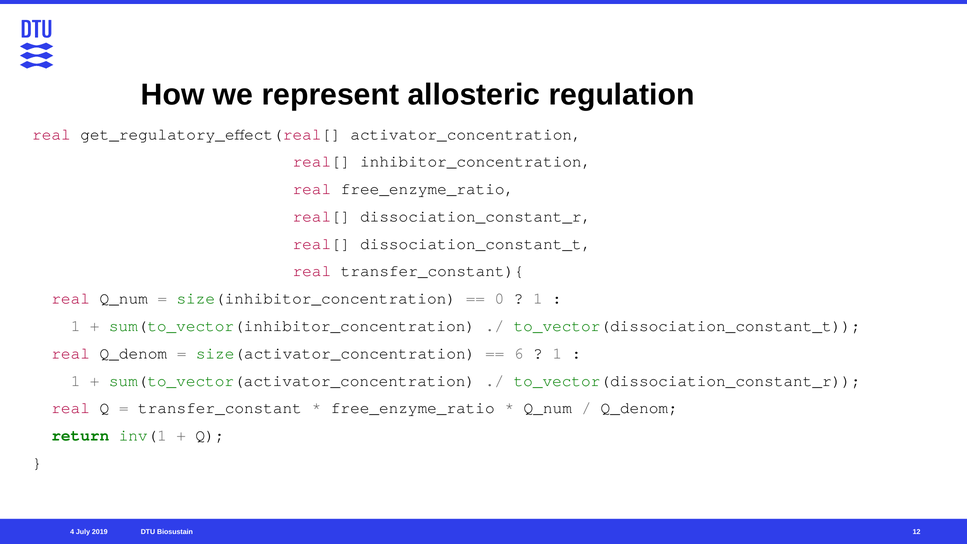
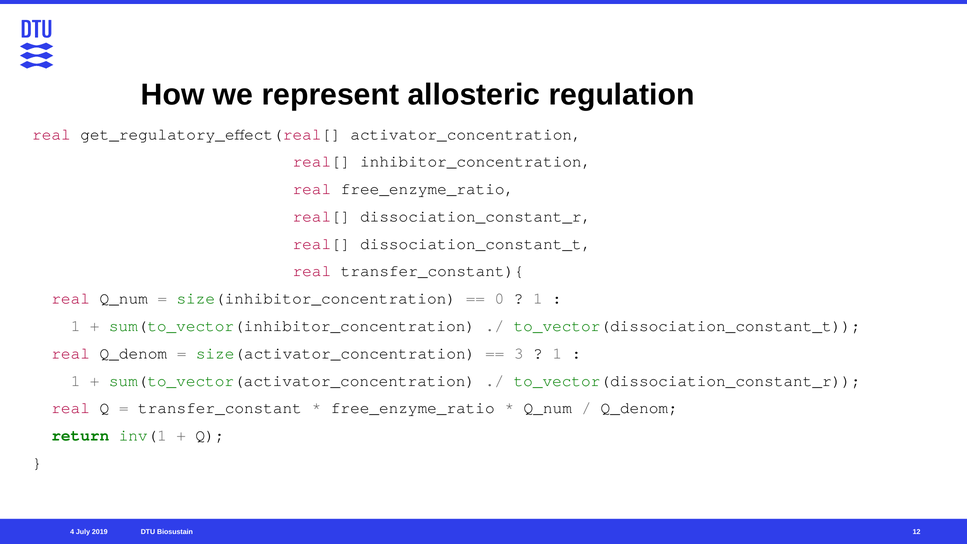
6: 6 -> 3
